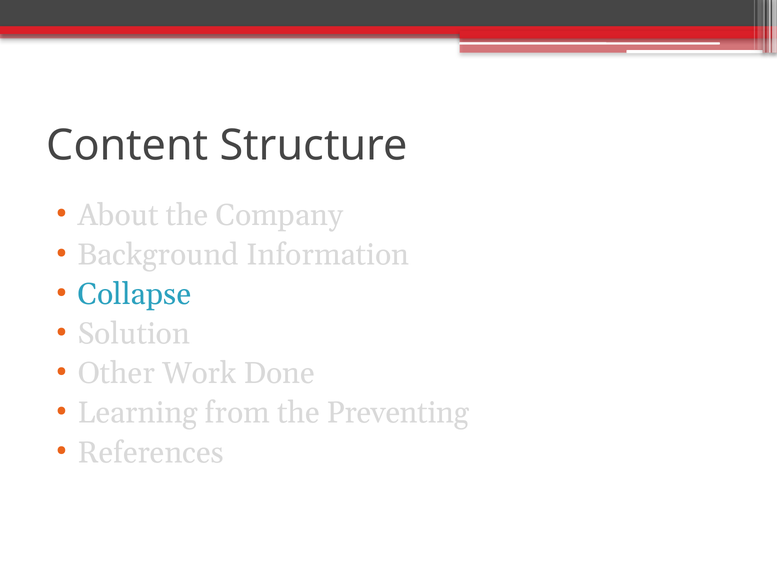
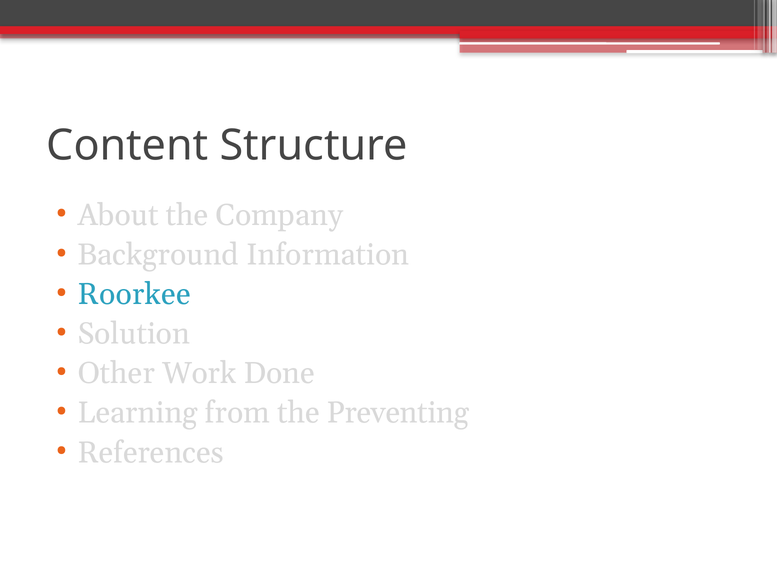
Collapse: Collapse -> Roorkee
